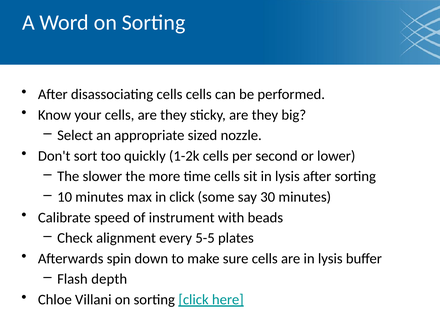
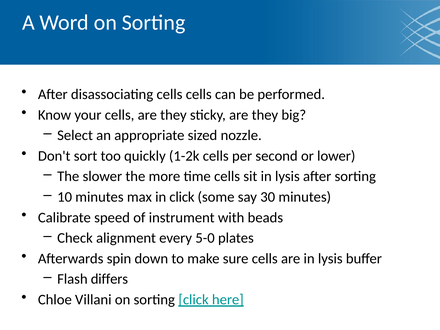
5-5: 5-5 -> 5-0
depth: depth -> differs
